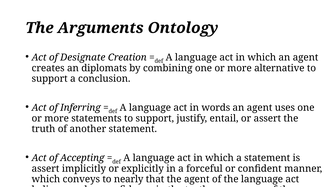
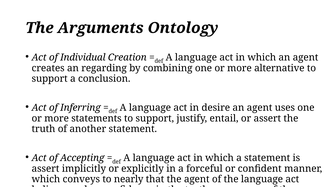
Designate: Designate -> Individual
diplomats: diplomats -> regarding
words: words -> desire
